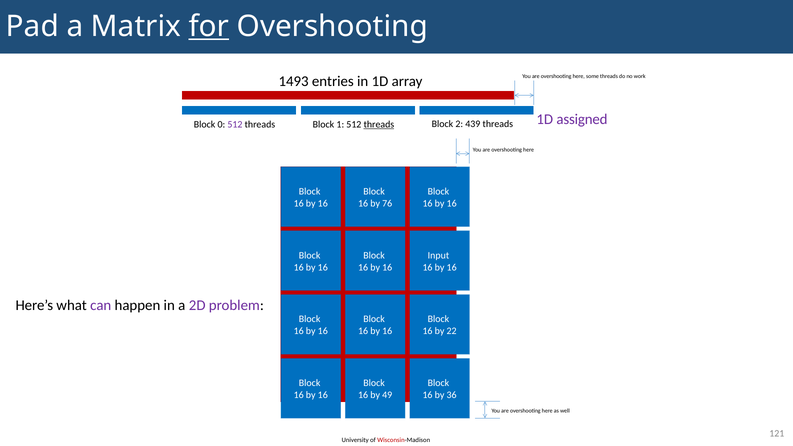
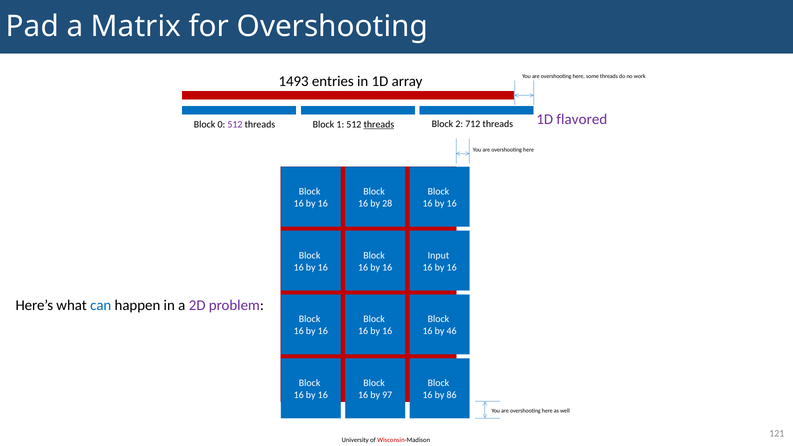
for underline: present -> none
assigned: assigned -> flavored
439: 439 -> 712
76: 76 -> 28
can colour: purple -> blue
22: 22 -> 46
49: 49 -> 97
36: 36 -> 86
